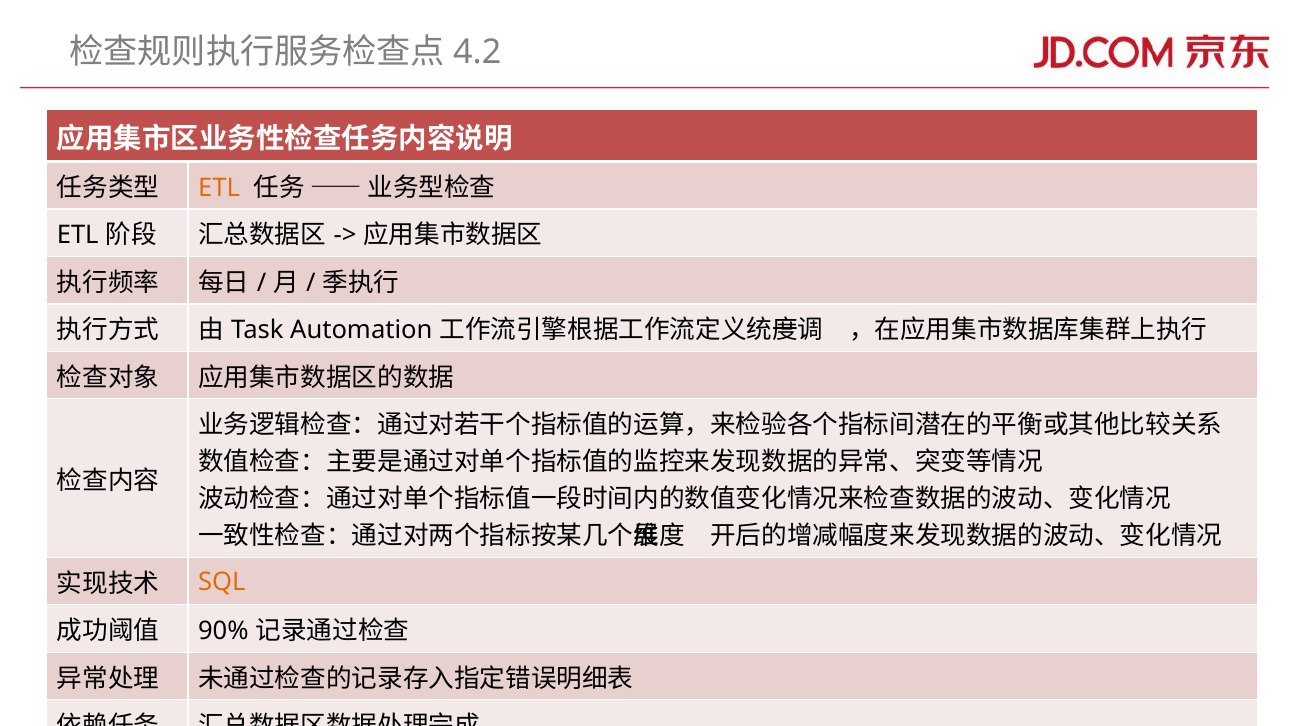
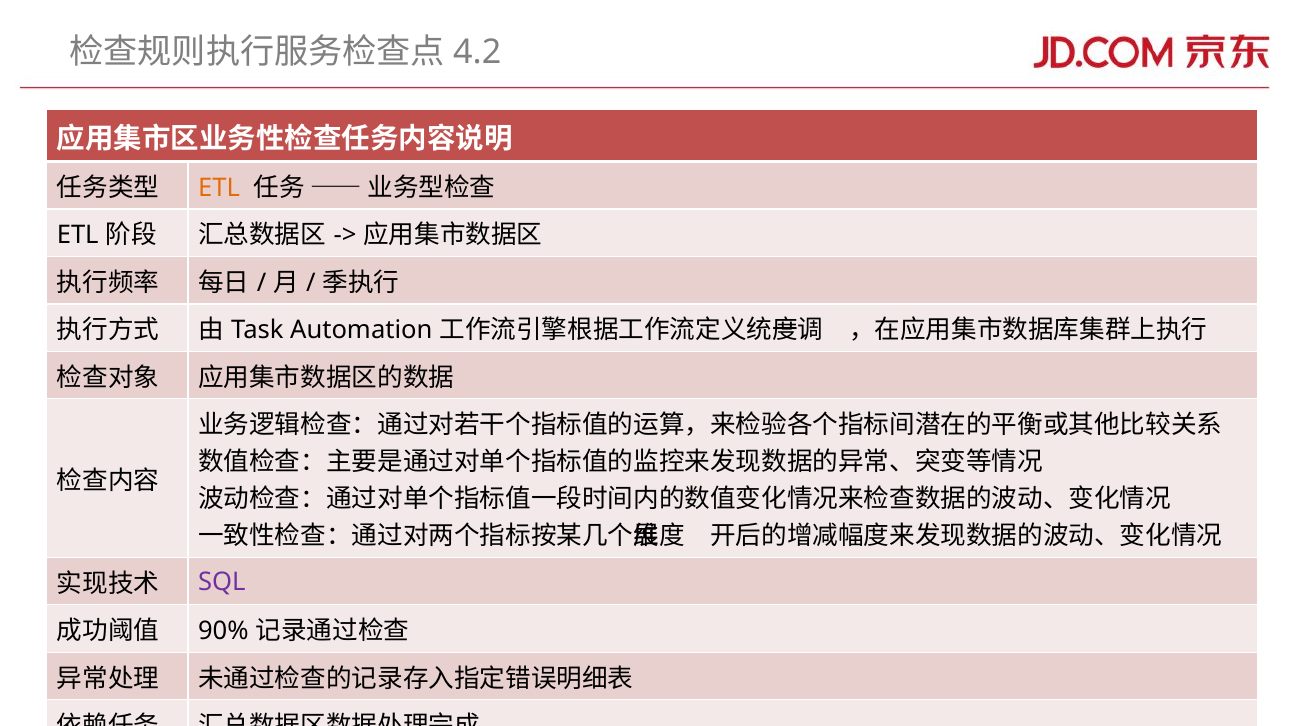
SQL colour: orange -> purple
